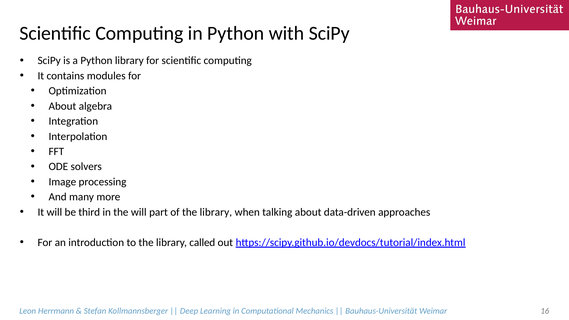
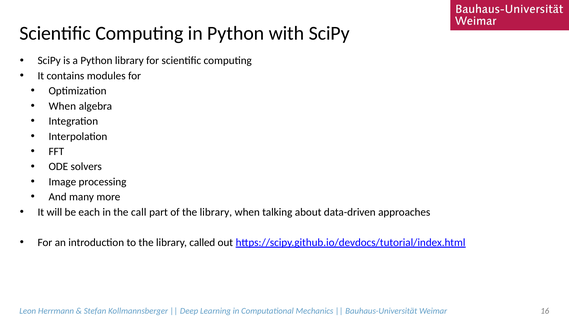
About at (62, 106): About -> When
third: third -> each
the will: will -> call
